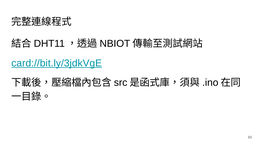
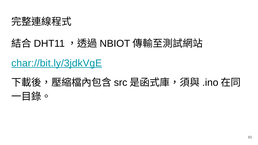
card://bit.ly/3jdkVgE: card://bit.ly/3jdkVgE -> char://bit.ly/3jdkVgE
